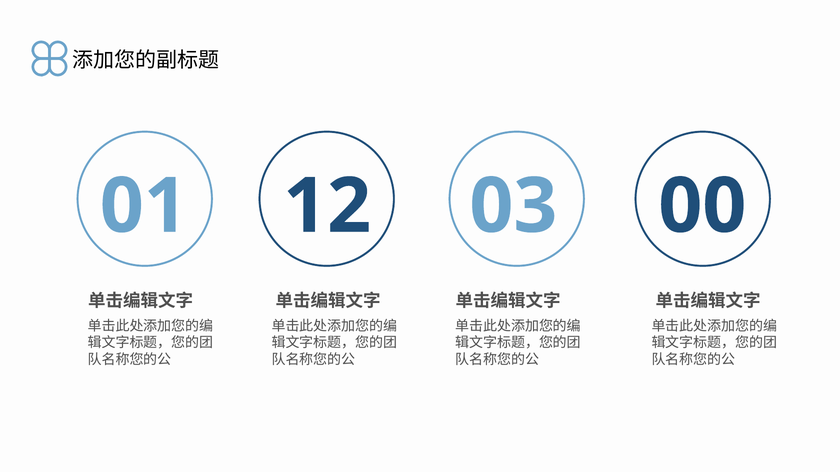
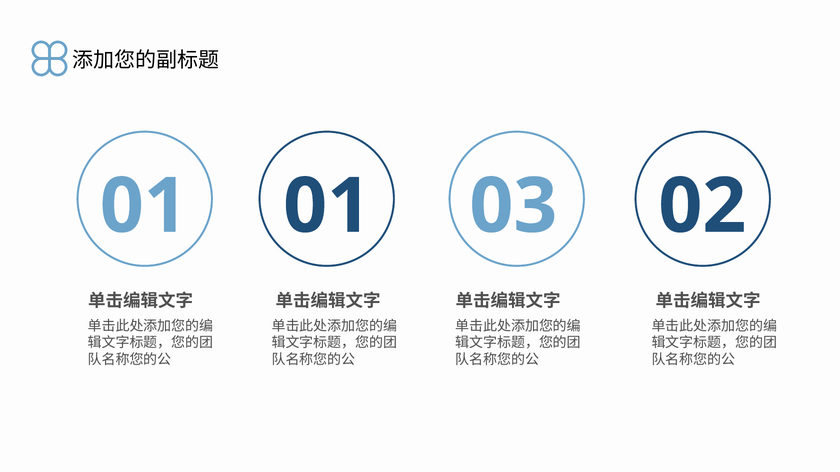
01 12: 12 -> 01
00: 00 -> 02
